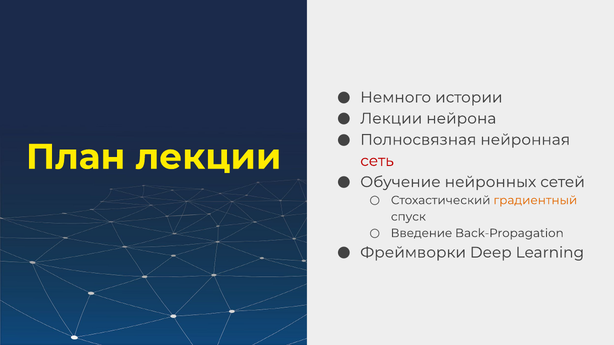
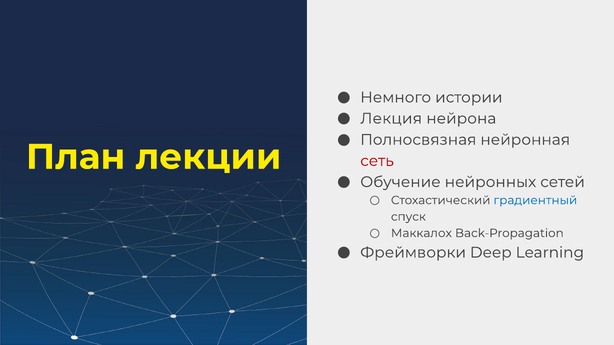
Лекции at (391, 119): Лекции -> Лекция
градиентный colour: orange -> blue
Введение: Введение -> Маккалох
